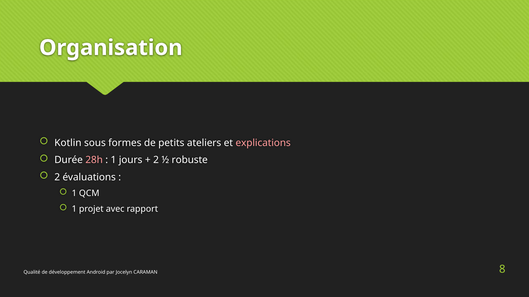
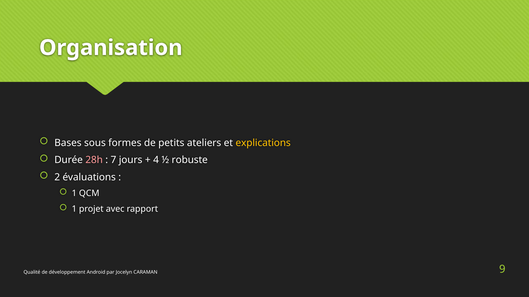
Kotlin: Kotlin -> Bases
explications colour: pink -> yellow
1 at (113, 160): 1 -> 7
2 at (156, 160): 2 -> 4
8: 8 -> 9
